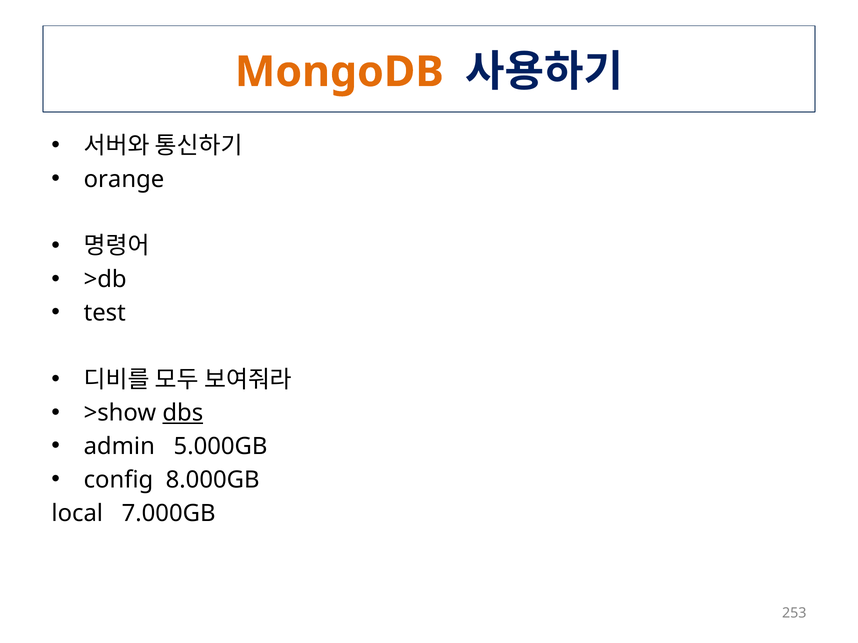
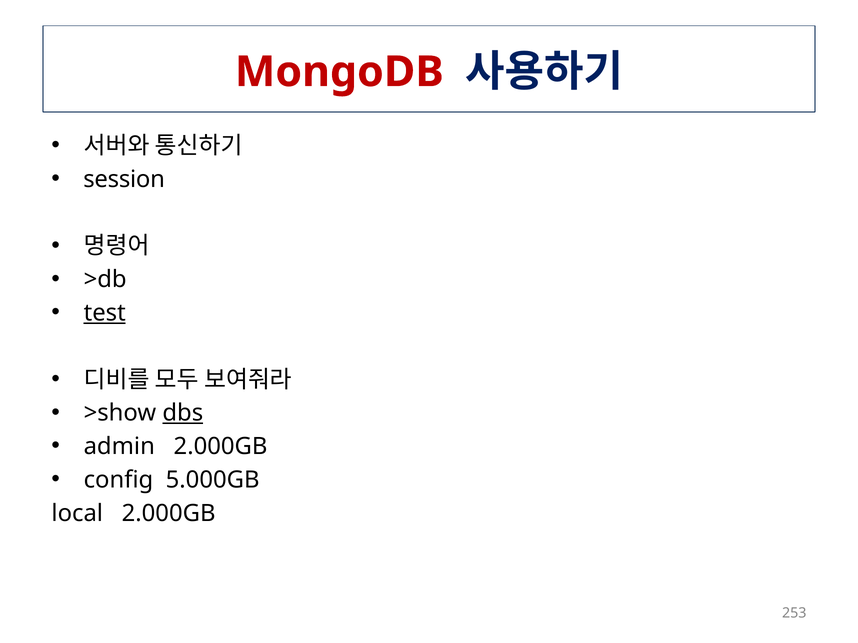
MongoDB colour: orange -> red
orange: orange -> session
test underline: none -> present
admin 5.000GB: 5.000GB -> 2.000GB
8.000GB: 8.000GB -> 5.000GB
local 7.000GB: 7.000GB -> 2.000GB
